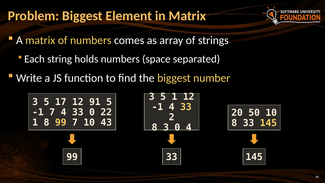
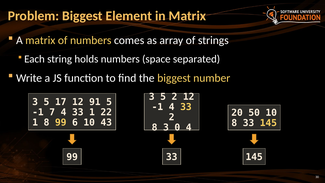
5 1: 1 -> 2
33 0: 0 -> 1
99 7: 7 -> 6
